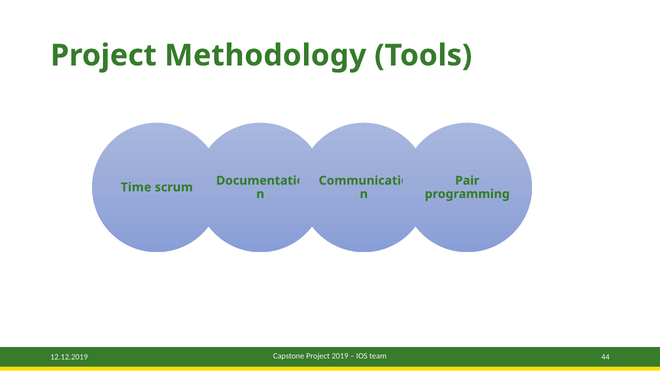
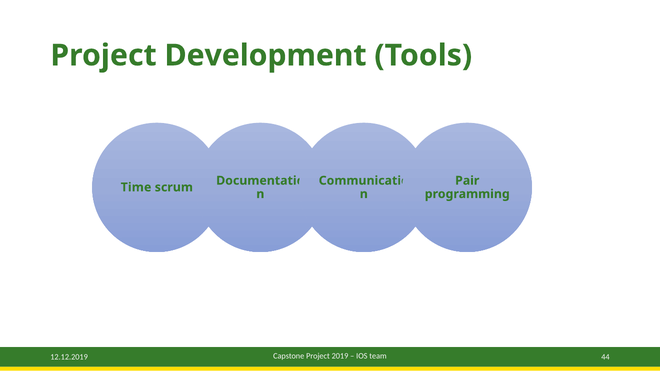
Methodology: Methodology -> Development
